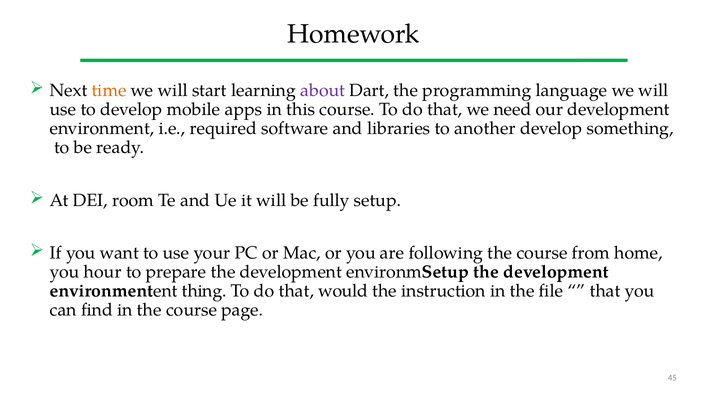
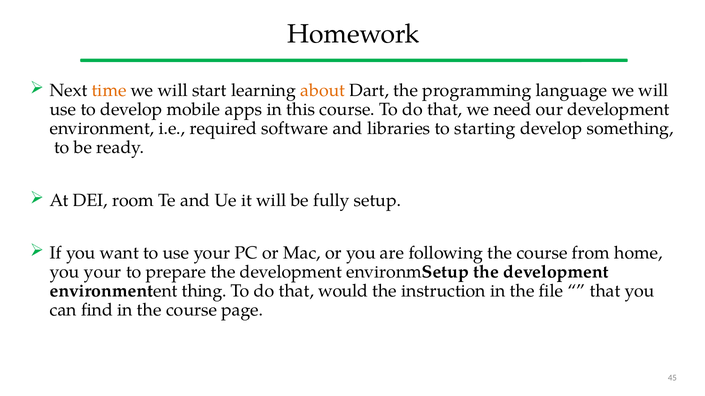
about colour: purple -> orange
another: another -> starting
you hour: hour -> your
